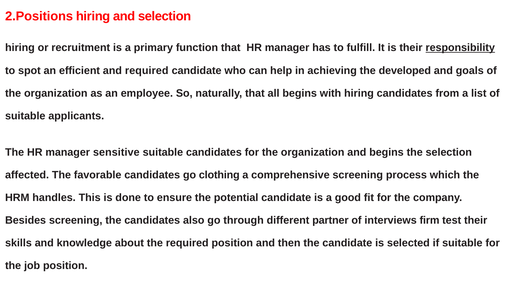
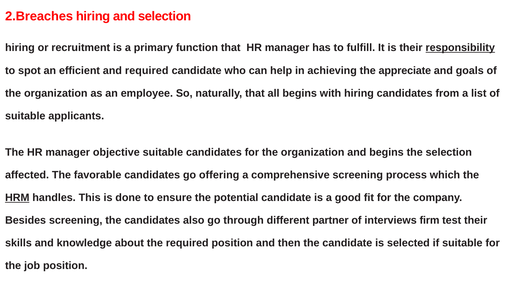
2.Positions: 2.Positions -> 2.Breaches
developed: developed -> appreciate
sensitive: sensitive -> objective
clothing: clothing -> offering
HRM underline: none -> present
